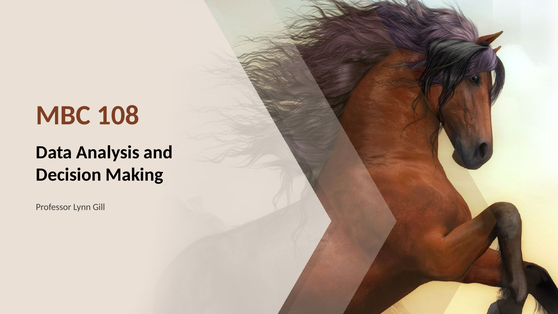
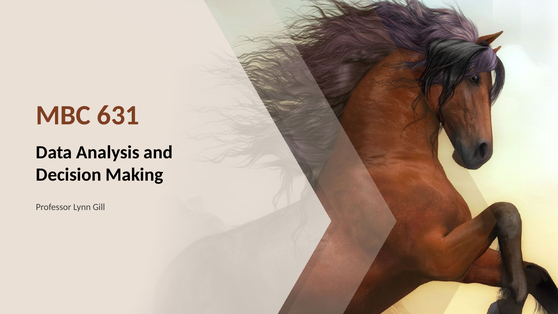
108: 108 -> 631
